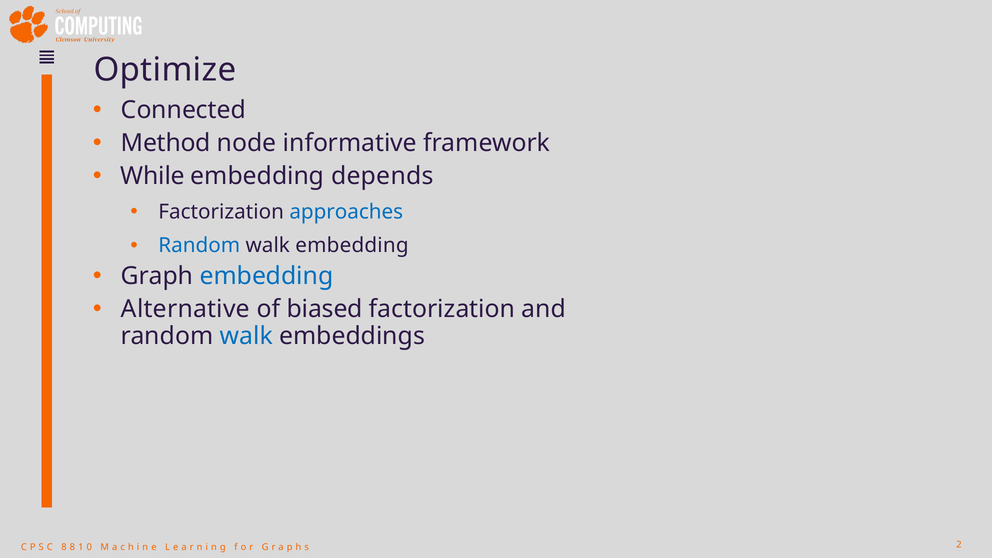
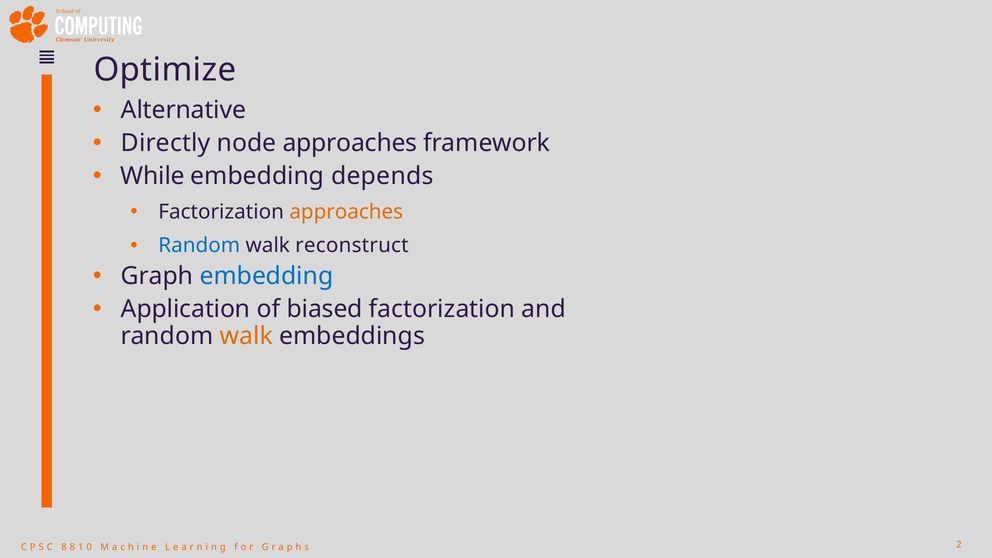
Connected: Connected -> Alternative
Method: Method -> Directly
node informative: informative -> approaches
approaches at (346, 212) colour: blue -> orange
walk embedding: embedding -> reconstruct
Alternative: Alternative -> Application
walk at (246, 336) colour: blue -> orange
